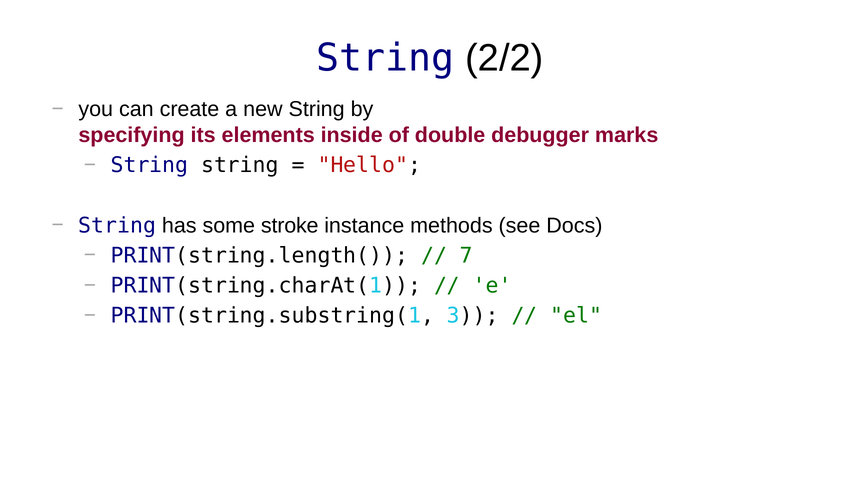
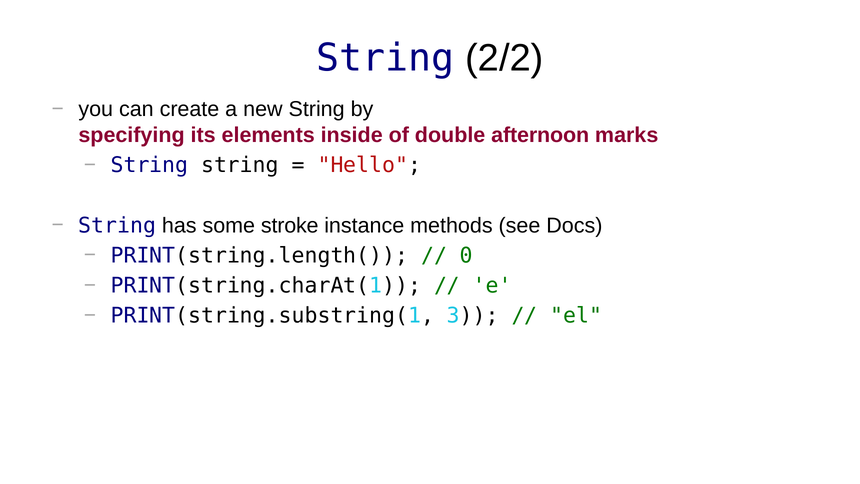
debugger: debugger -> afternoon
7: 7 -> 0
